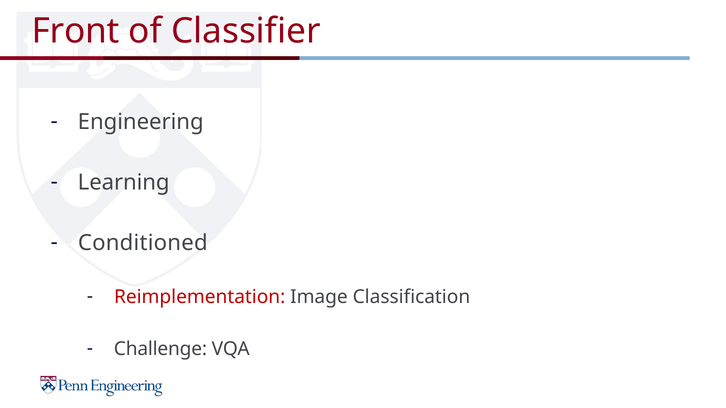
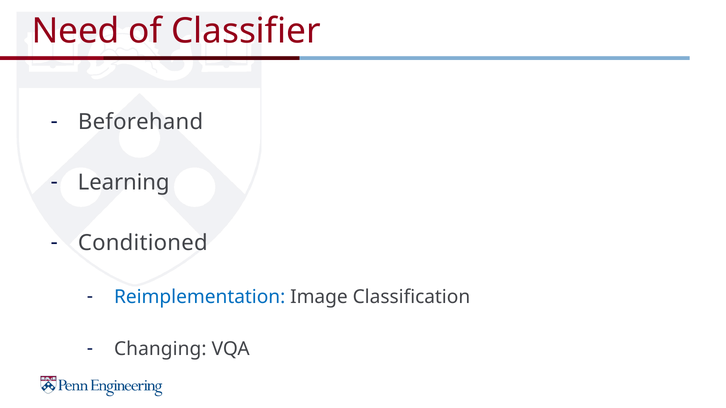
Front: Front -> Need
Engineering: Engineering -> Beforehand
Reimplementation colour: red -> blue
Challenge: Challenge -> Changing
